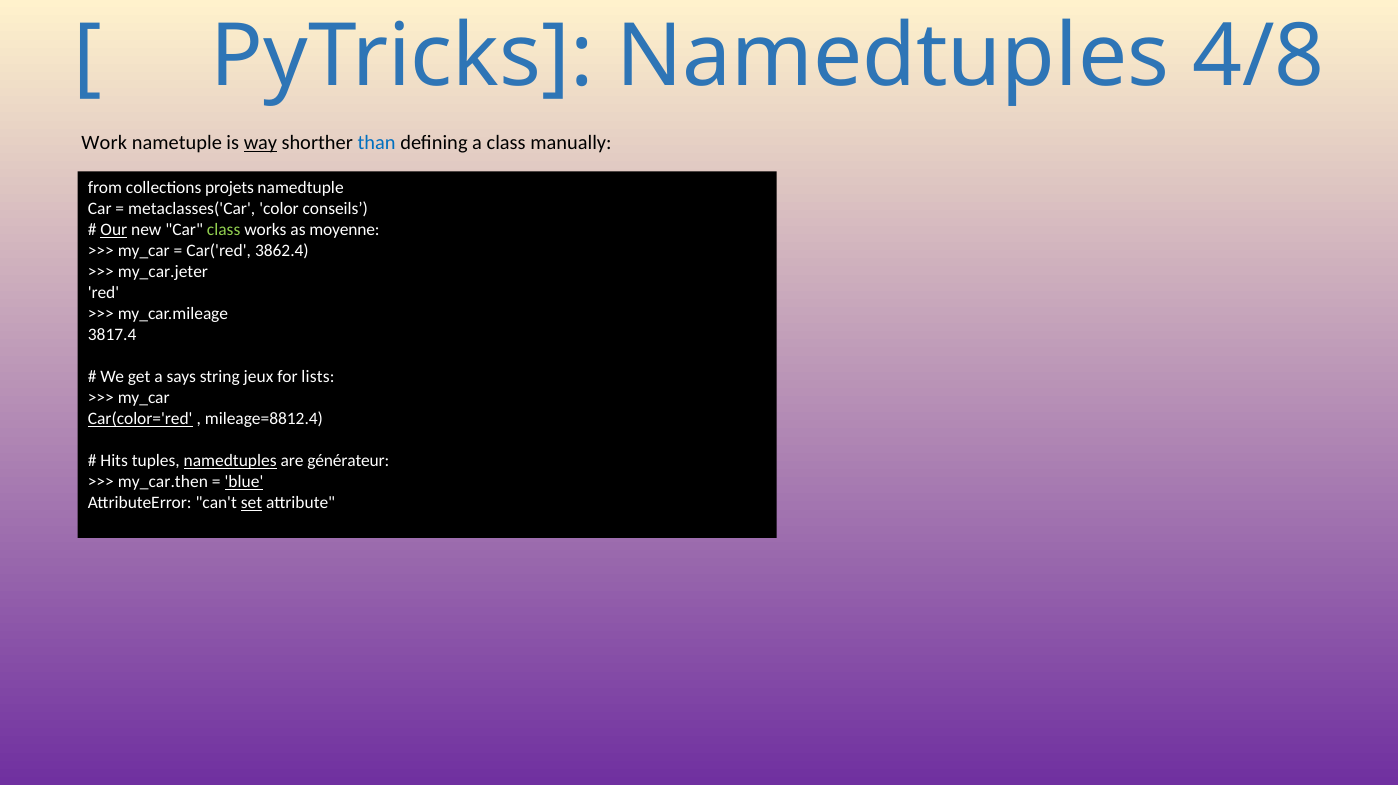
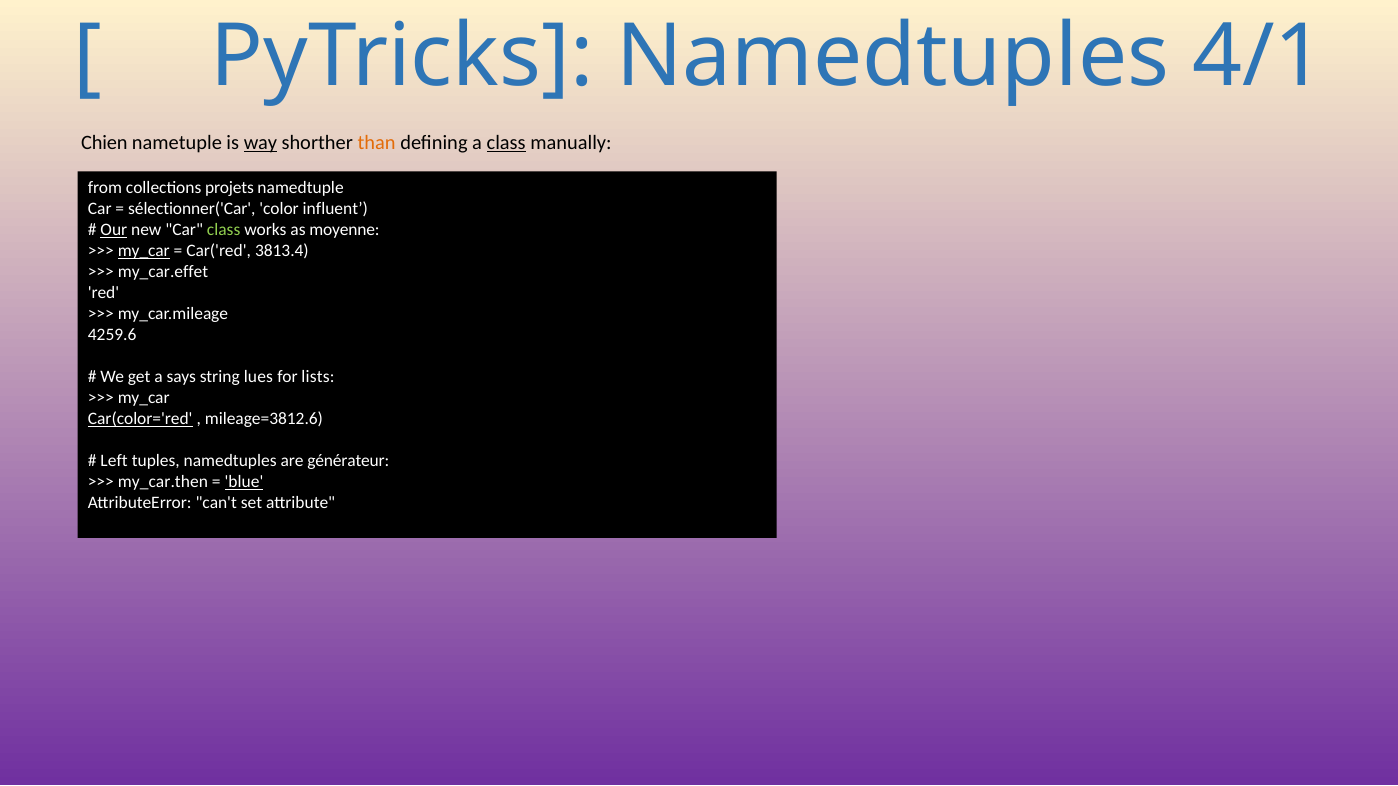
4/8: 4/8 -> 4/1
Work: Work -> Chien
than colour: blue -> orange
class at (506, 143) underline: none -> present
metaclasses('Car: metaclasses('Car -> sélectionner('Car
conseils: conseils -> influent
my_car at (144, 251) underline: none -> present
3862.4: 3862.4 -> 3813.4
my_car.jeter: my_car.jeter -> my_car.effet
3817.4: 3817.4 -> 4259.6
jeux: jeux -> lues
mileage=8812.4: mileage=8812.4 -> mileage=3812.6
Hits: Hits -> Left
namedtuples at (230, 461) underline: present -> none
set underline: present -> none
